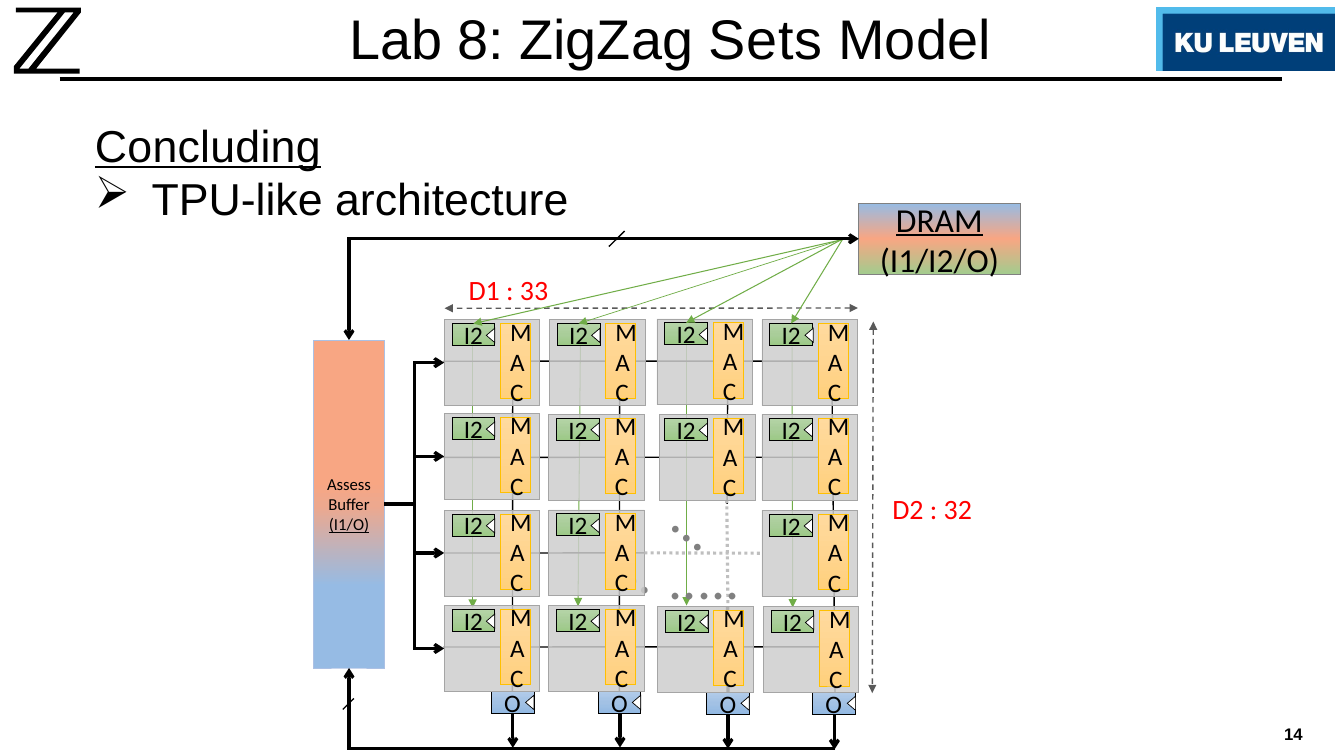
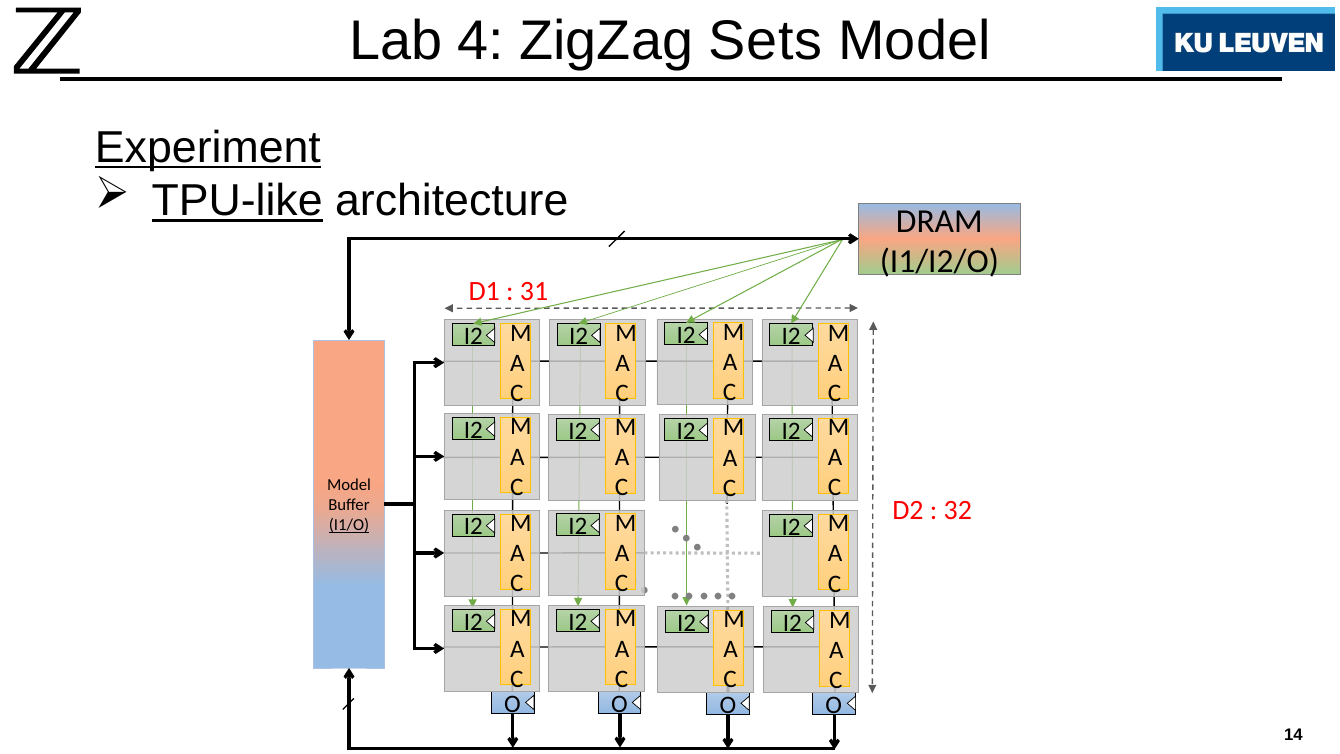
8: 8 -> 4
Concluding: Concluding -> Experiment
TPU-like underline: none -> present
DRAM underline: present -> none
33: 33 -> 31
Assess at (349, 485): Assess -> Model
